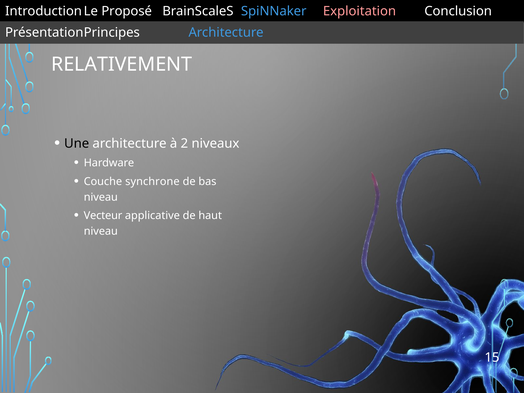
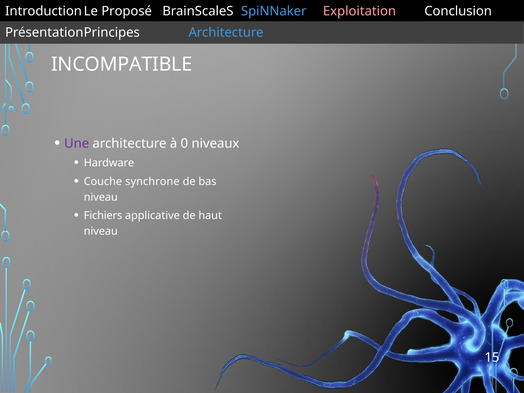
RELATIVEMENT: RELATIVEMENT -> INCOMPATIBLE
Une colour: black -> purple
2: 2 -> 0
Vecteur: Vecteur -> Fichiers
